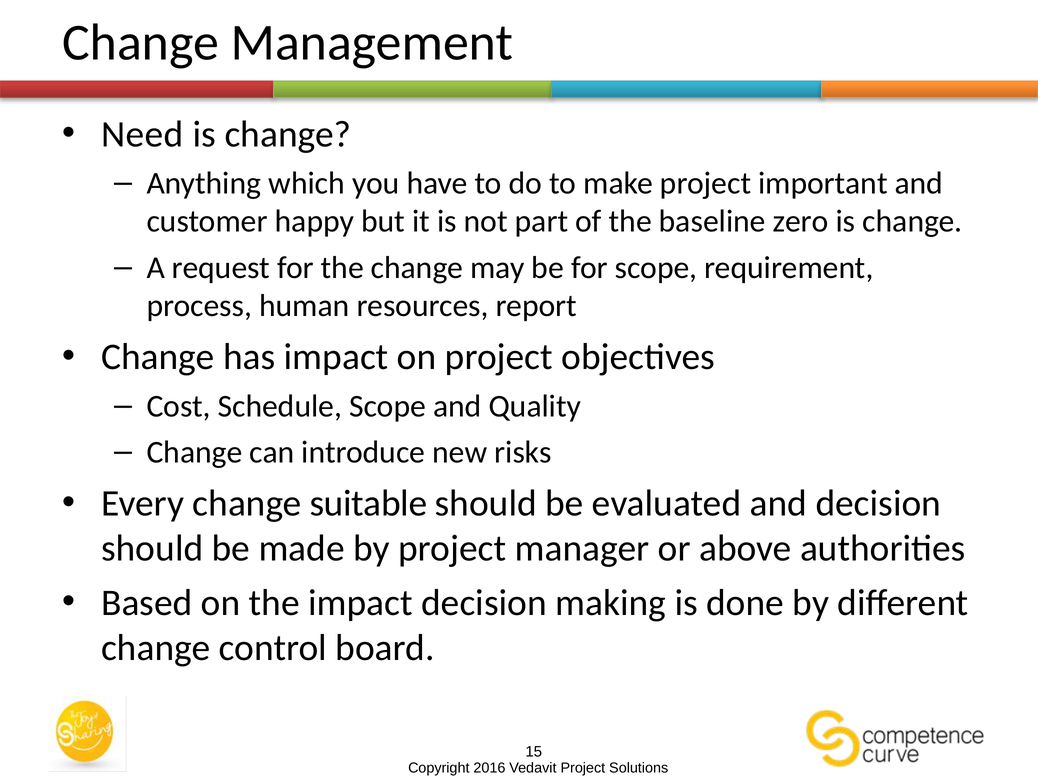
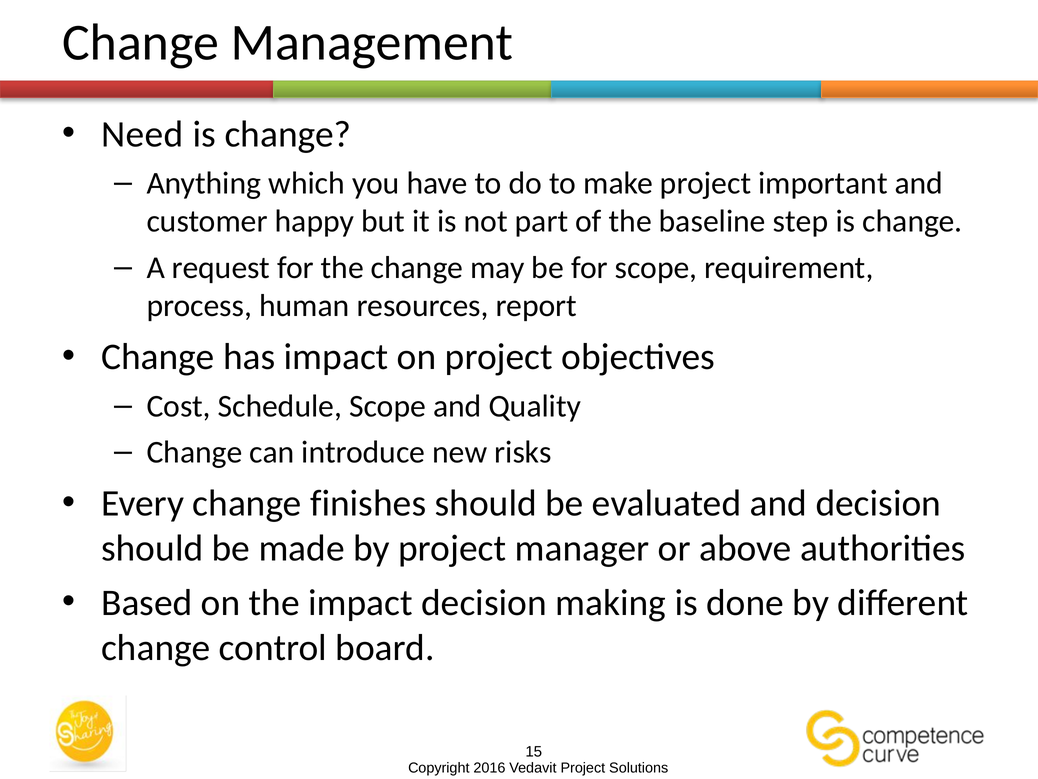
zero: zero -> step
suitable: suitable -> finishes
